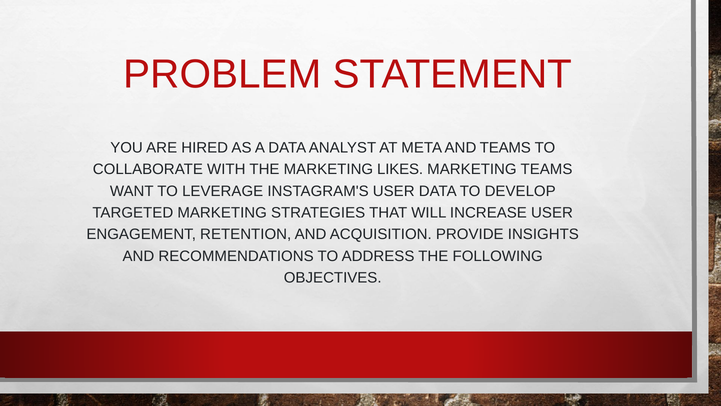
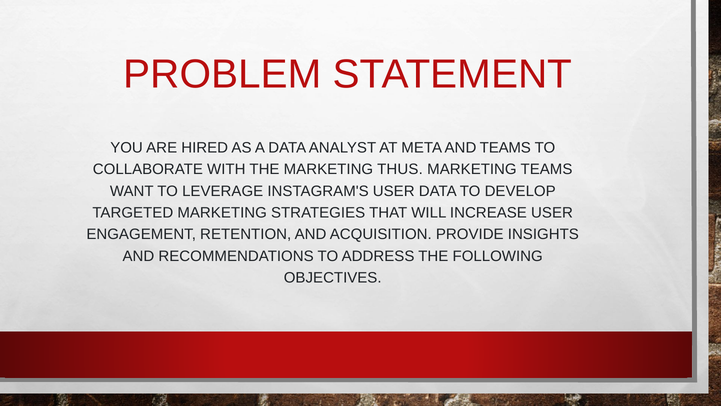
LIKES: LIKES -> THUS
